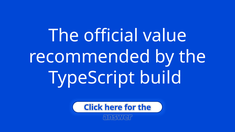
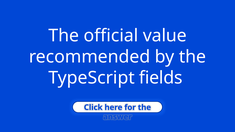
build: build -> fields
